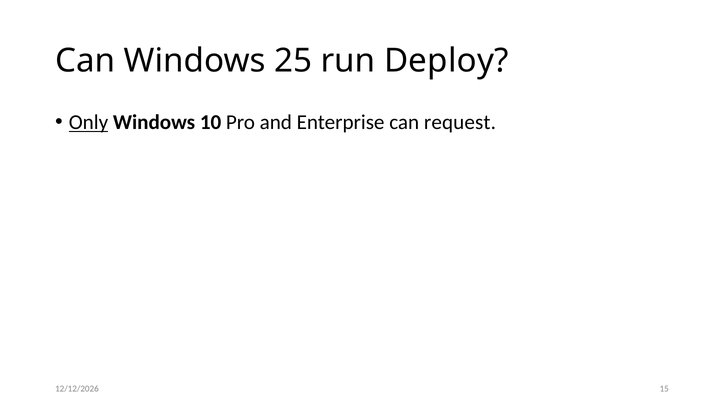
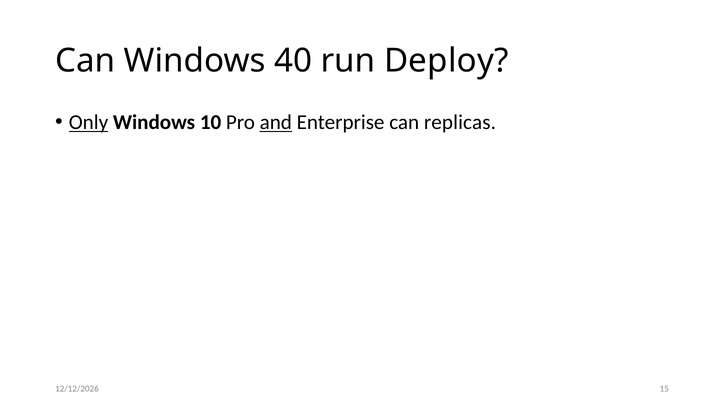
25: 25 -> 40
and underline: none -> present
request: request -> replicas
